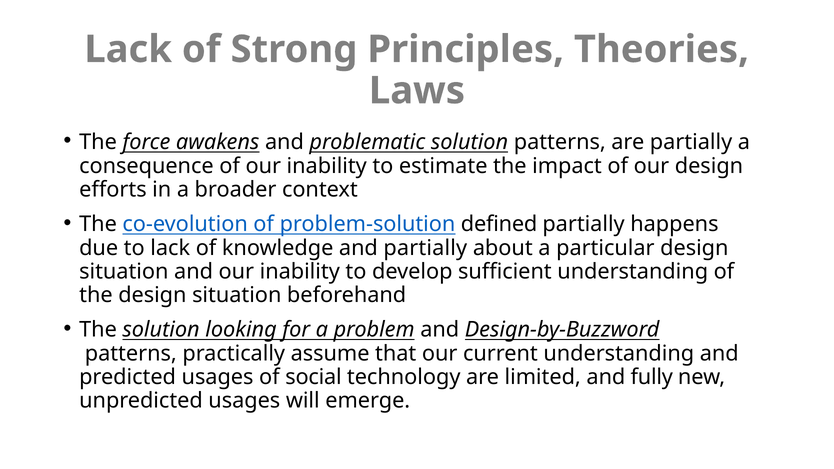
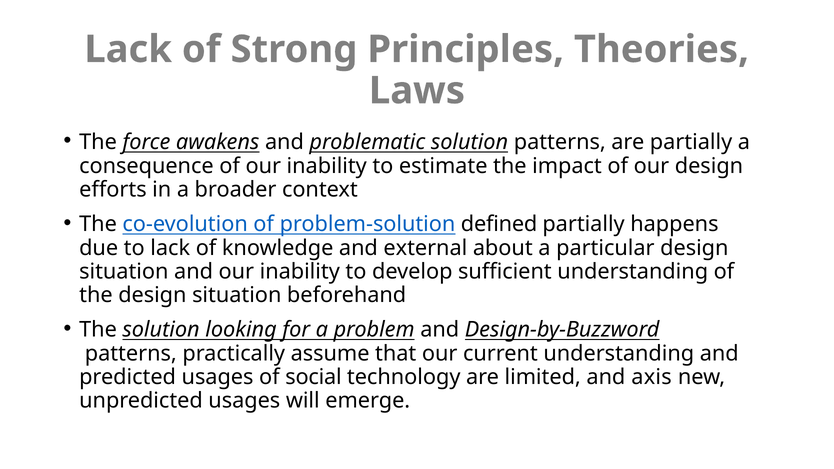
and partially: partially -> external
fully: fully -> axis
